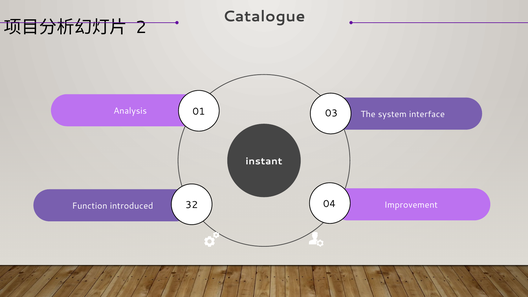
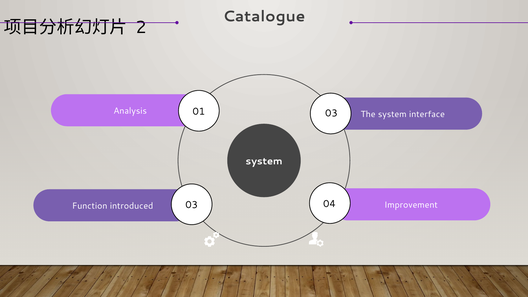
instant at (264, 161): instant -> system
introduced 32: 32 -> 03
